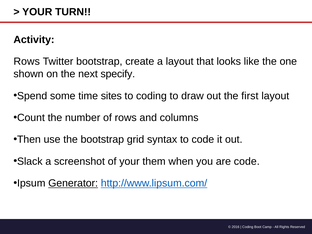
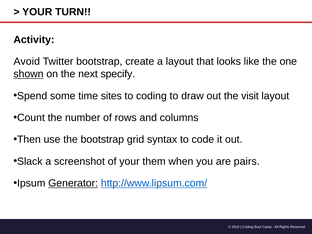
Rows at (27, 62): Rows -> Avoid
shown underline: none -> present
first: first -> visit
are code: code -> pairs
